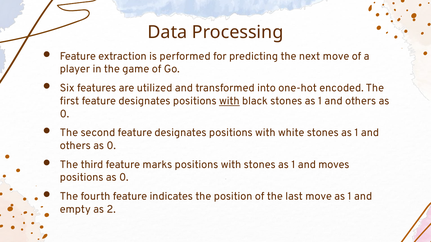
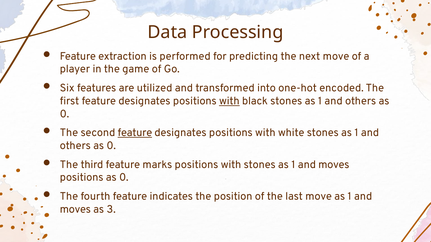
feature at (135, 133) underline: none -> present
empty at (75, 210): empty -> moves
2: 2 -> 3
